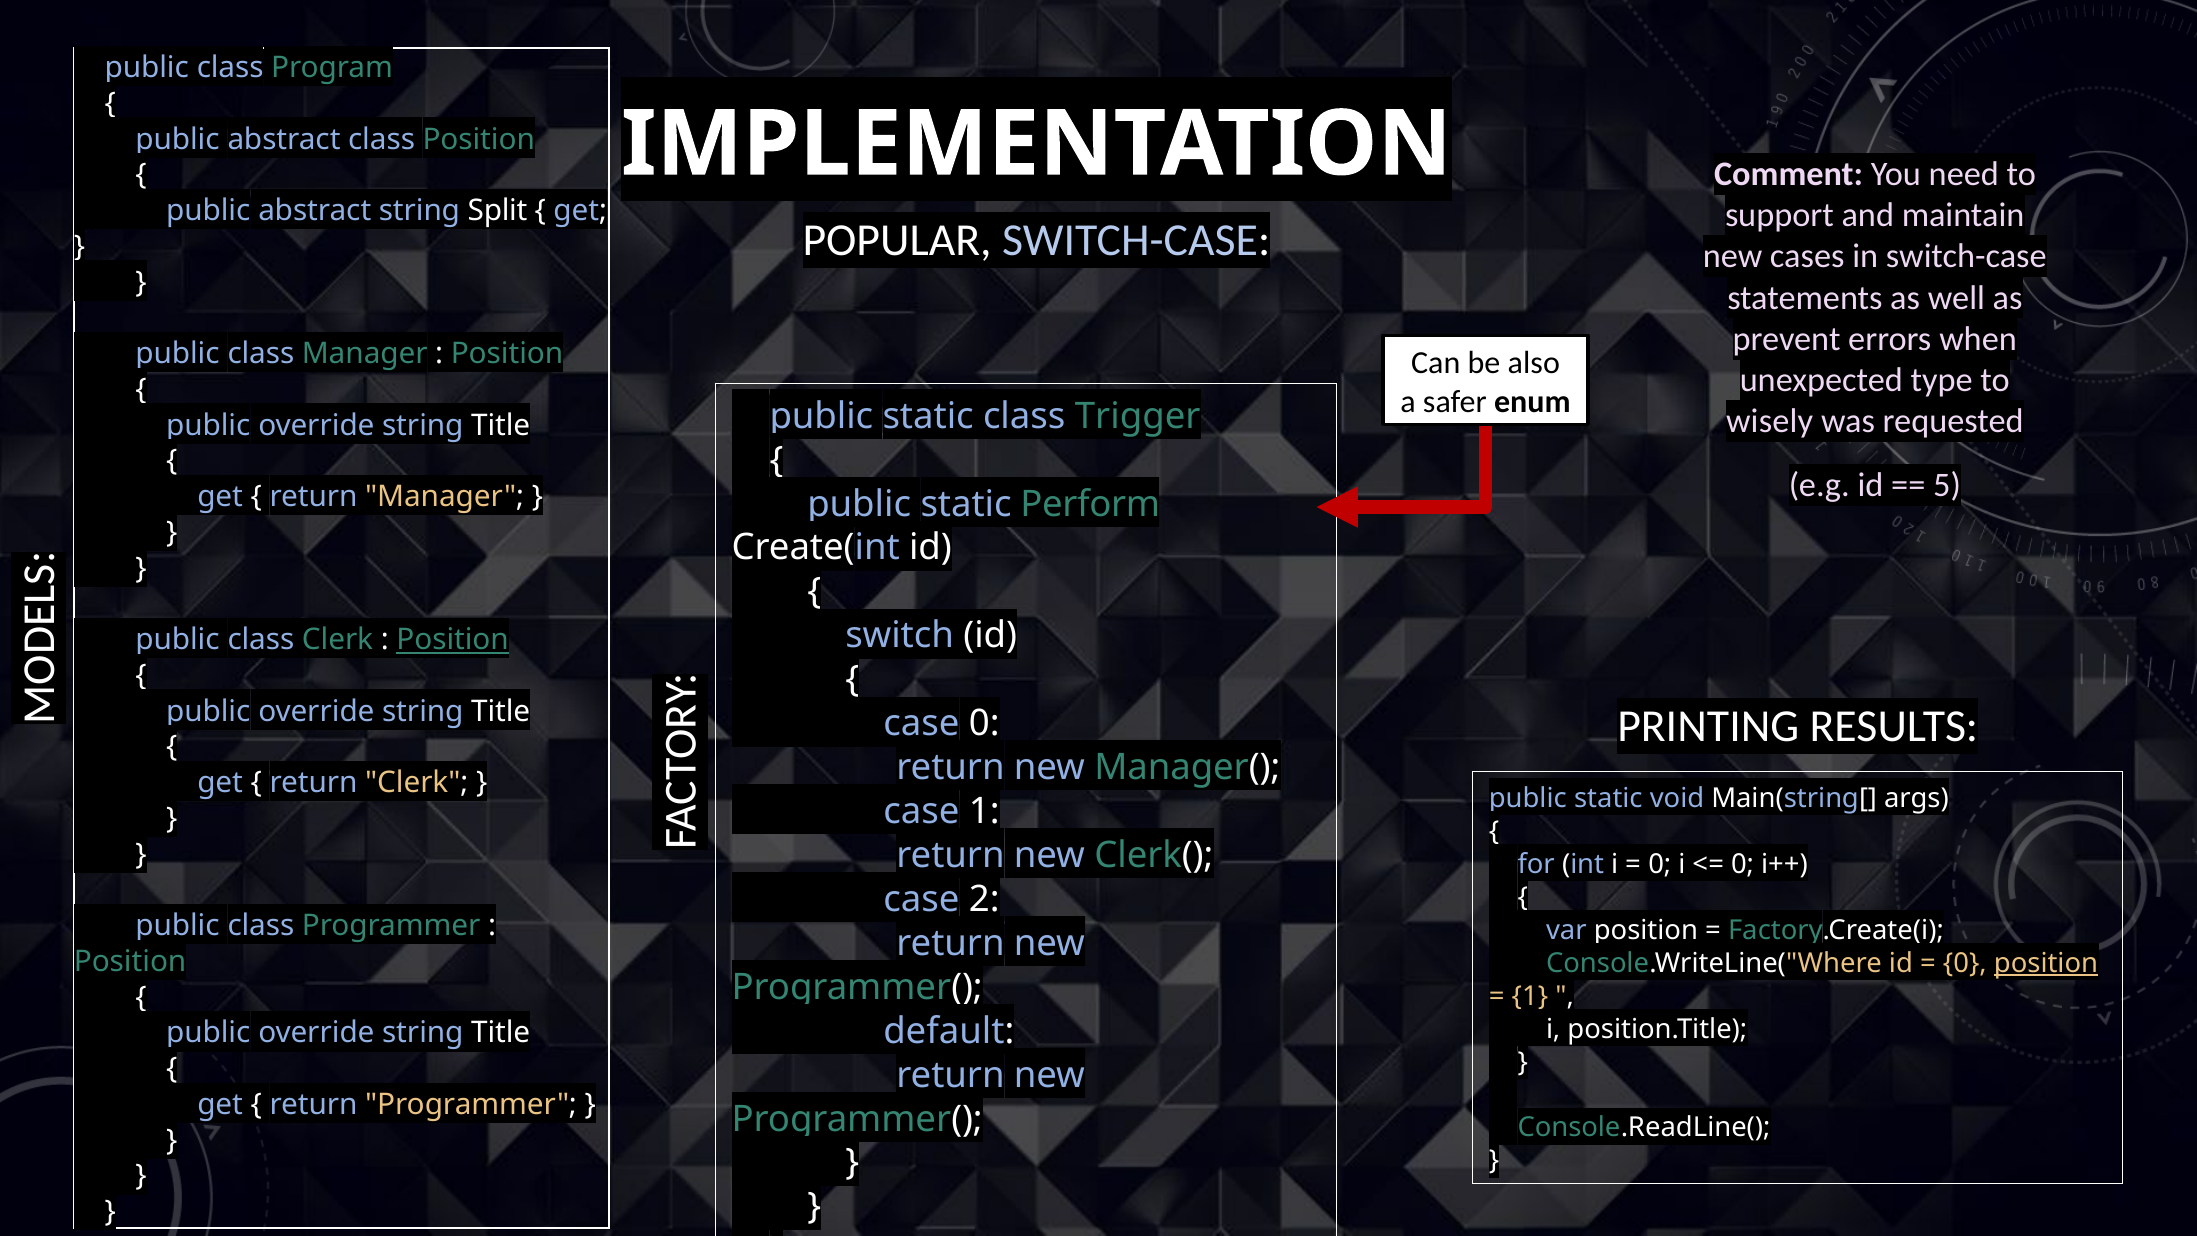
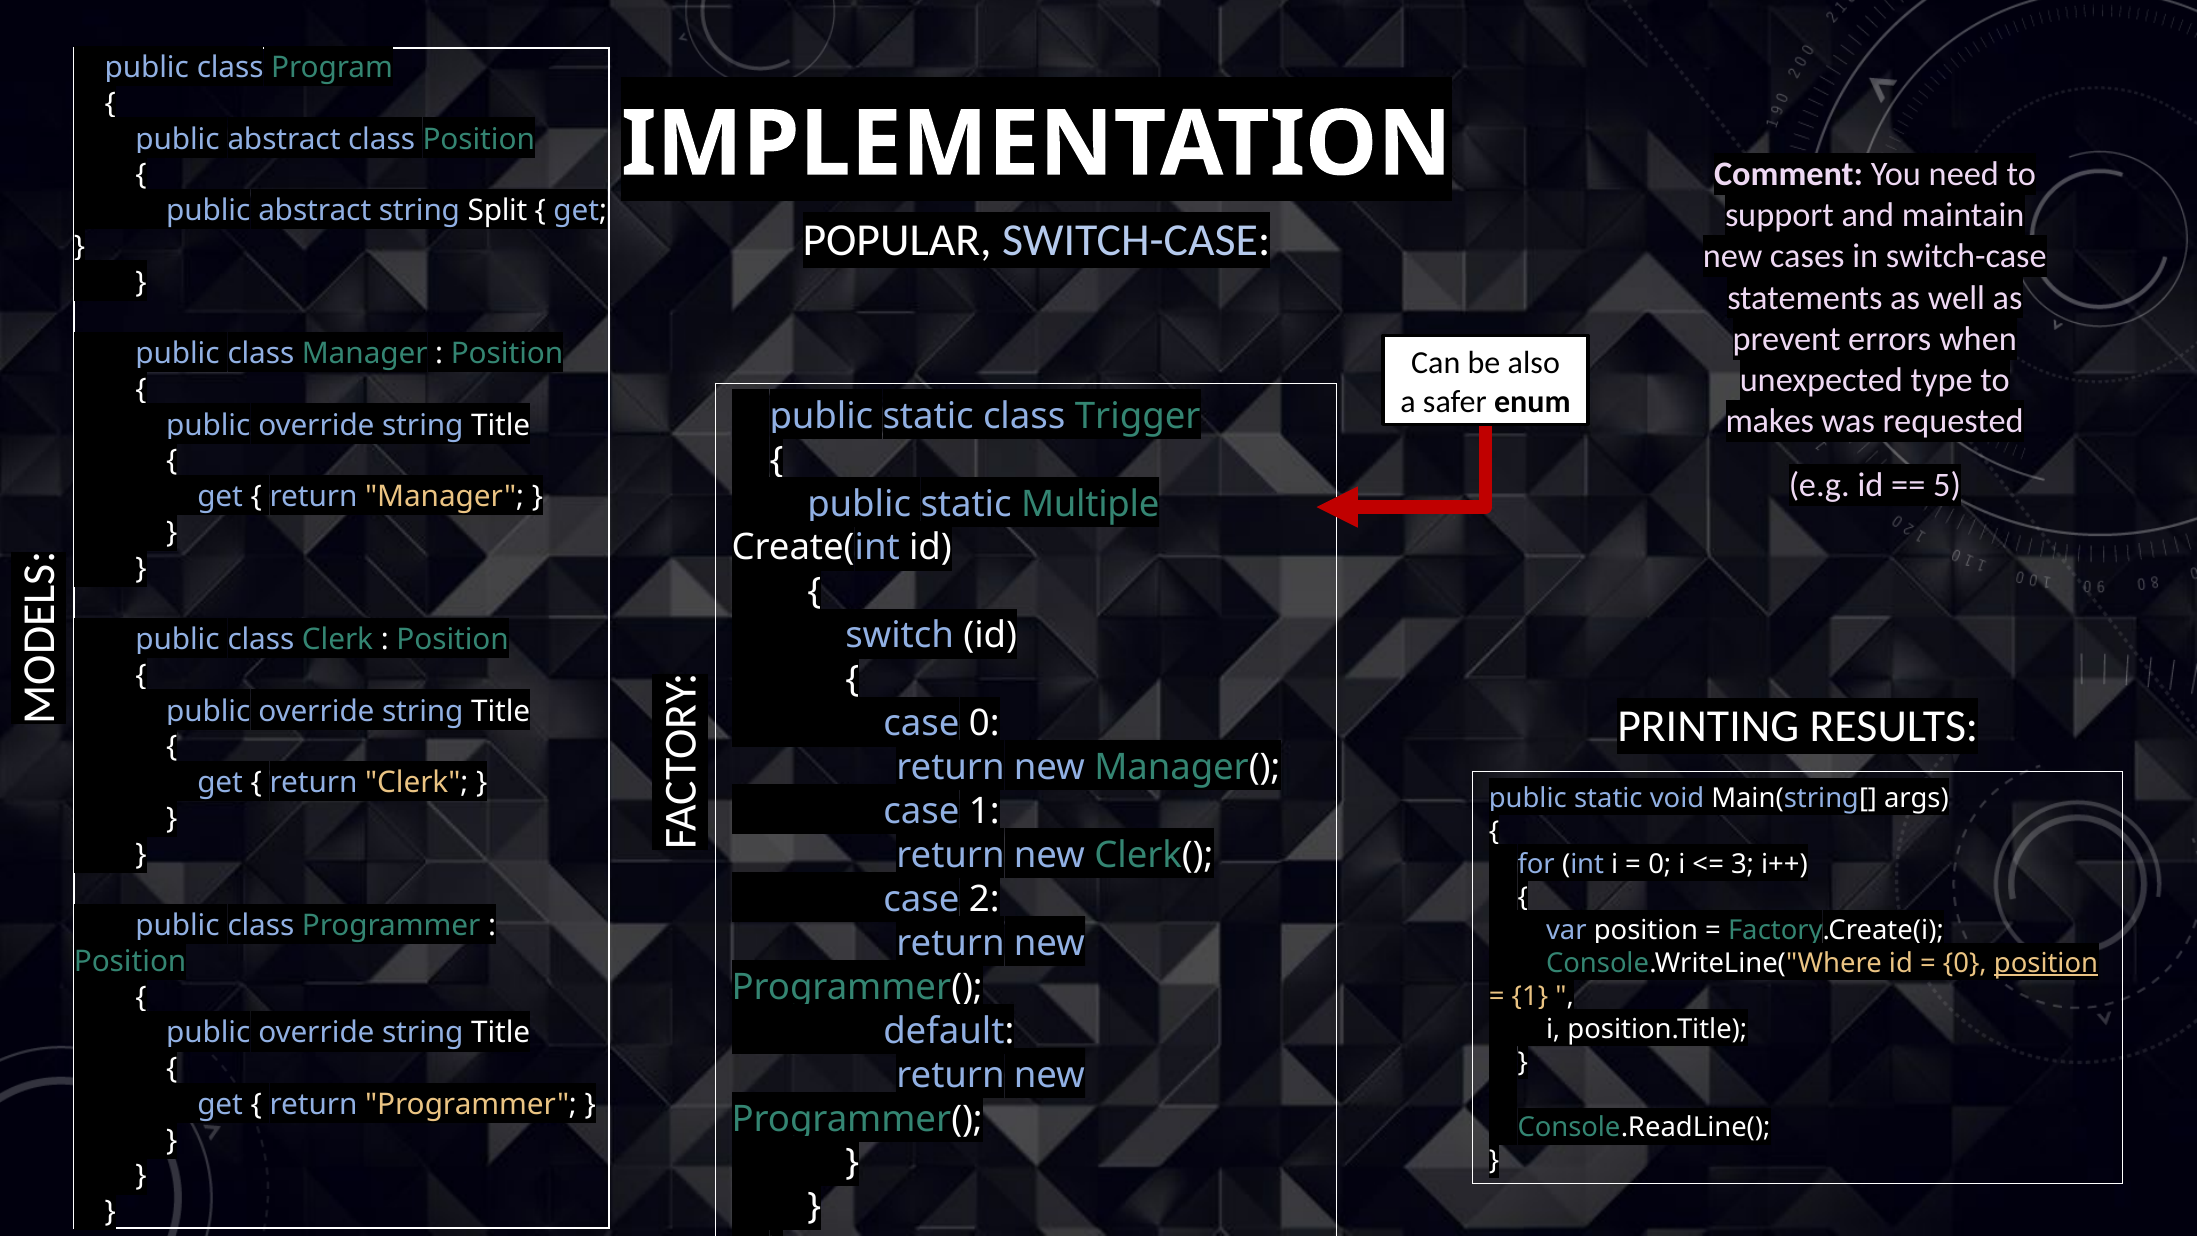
wisely: wisely -> makes
Perform: Perform -> Multiple
Position at (453, 640) underline: present -> none
0 at (1743, 864): 0 -> 3
